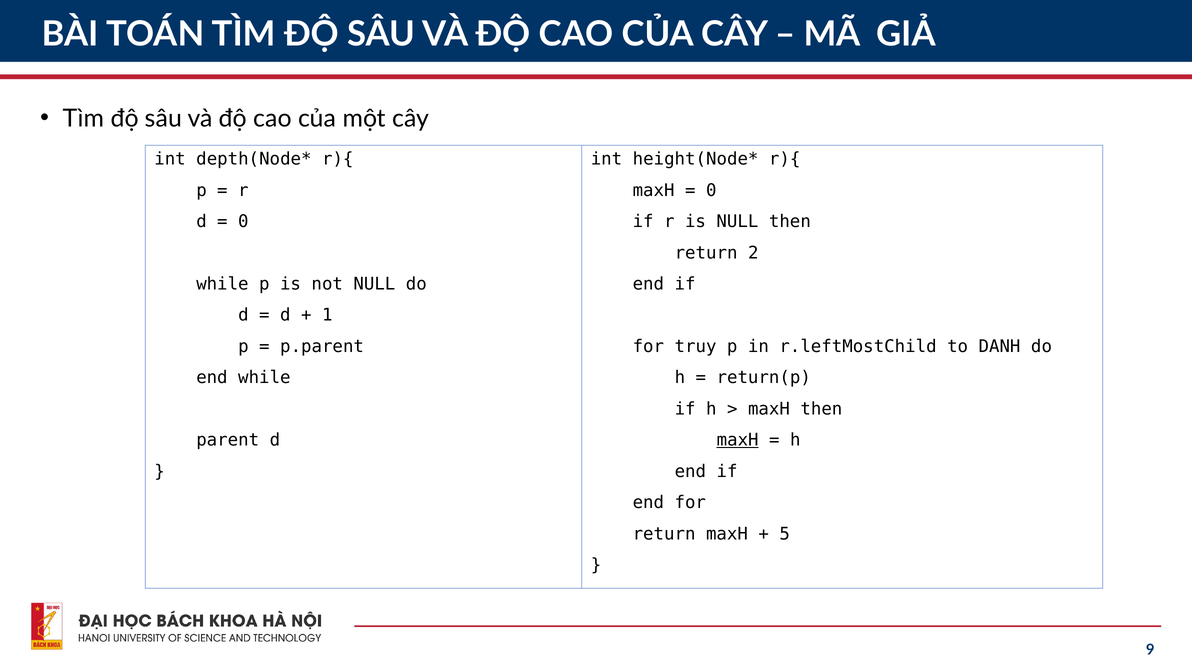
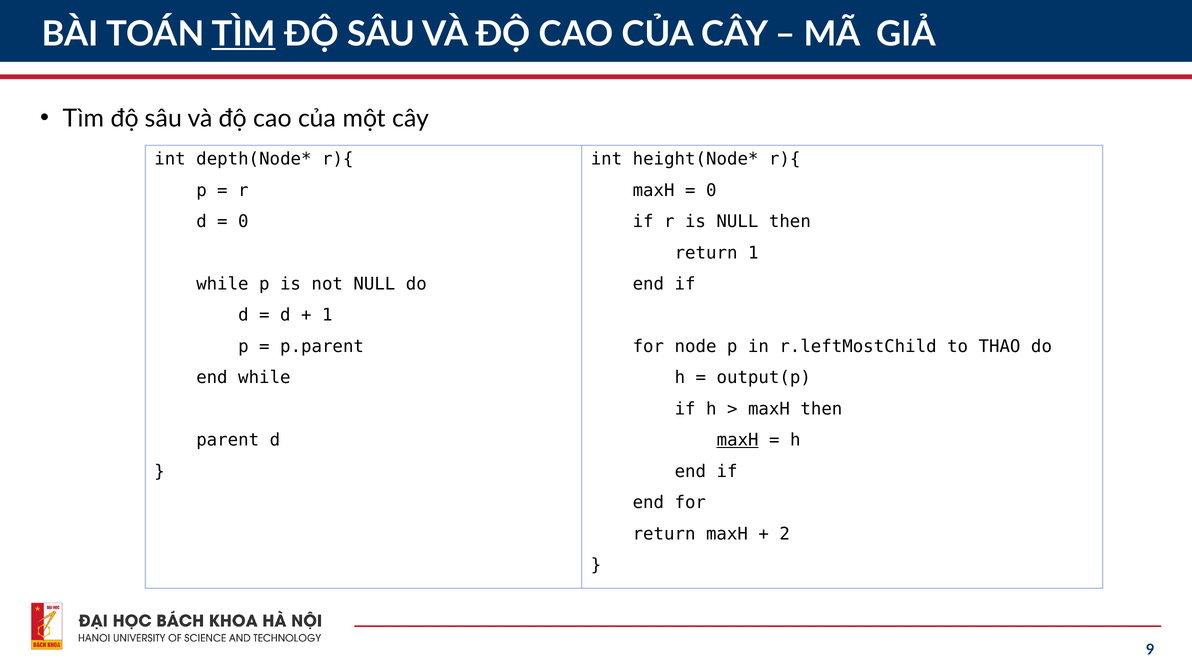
TÌM at (244, 34) underline: none -> present
return 2: 2 -> 1
truy: truy -> node
DANH: DANH -> THAO
return(p: return(p -> output(p
5: 5 -> 2
